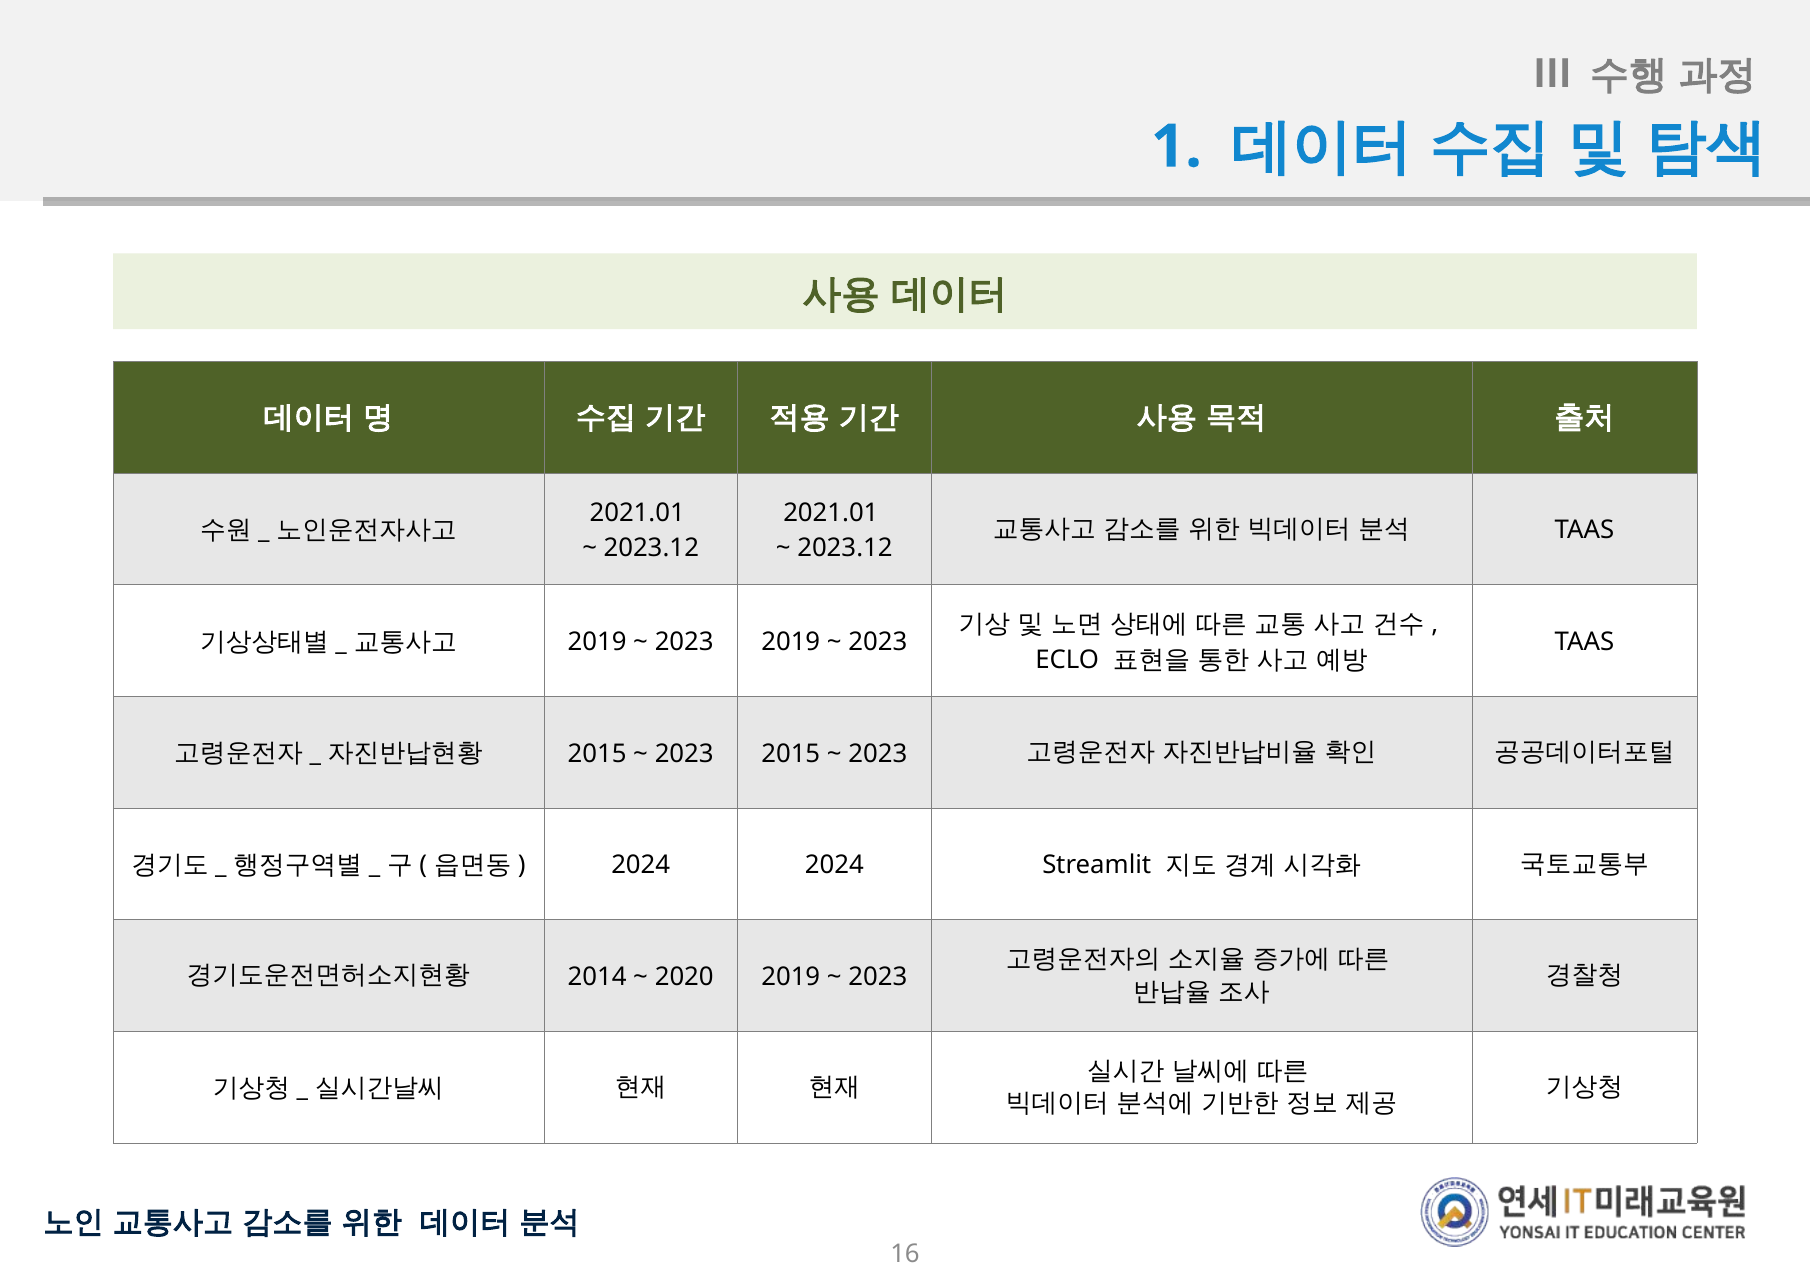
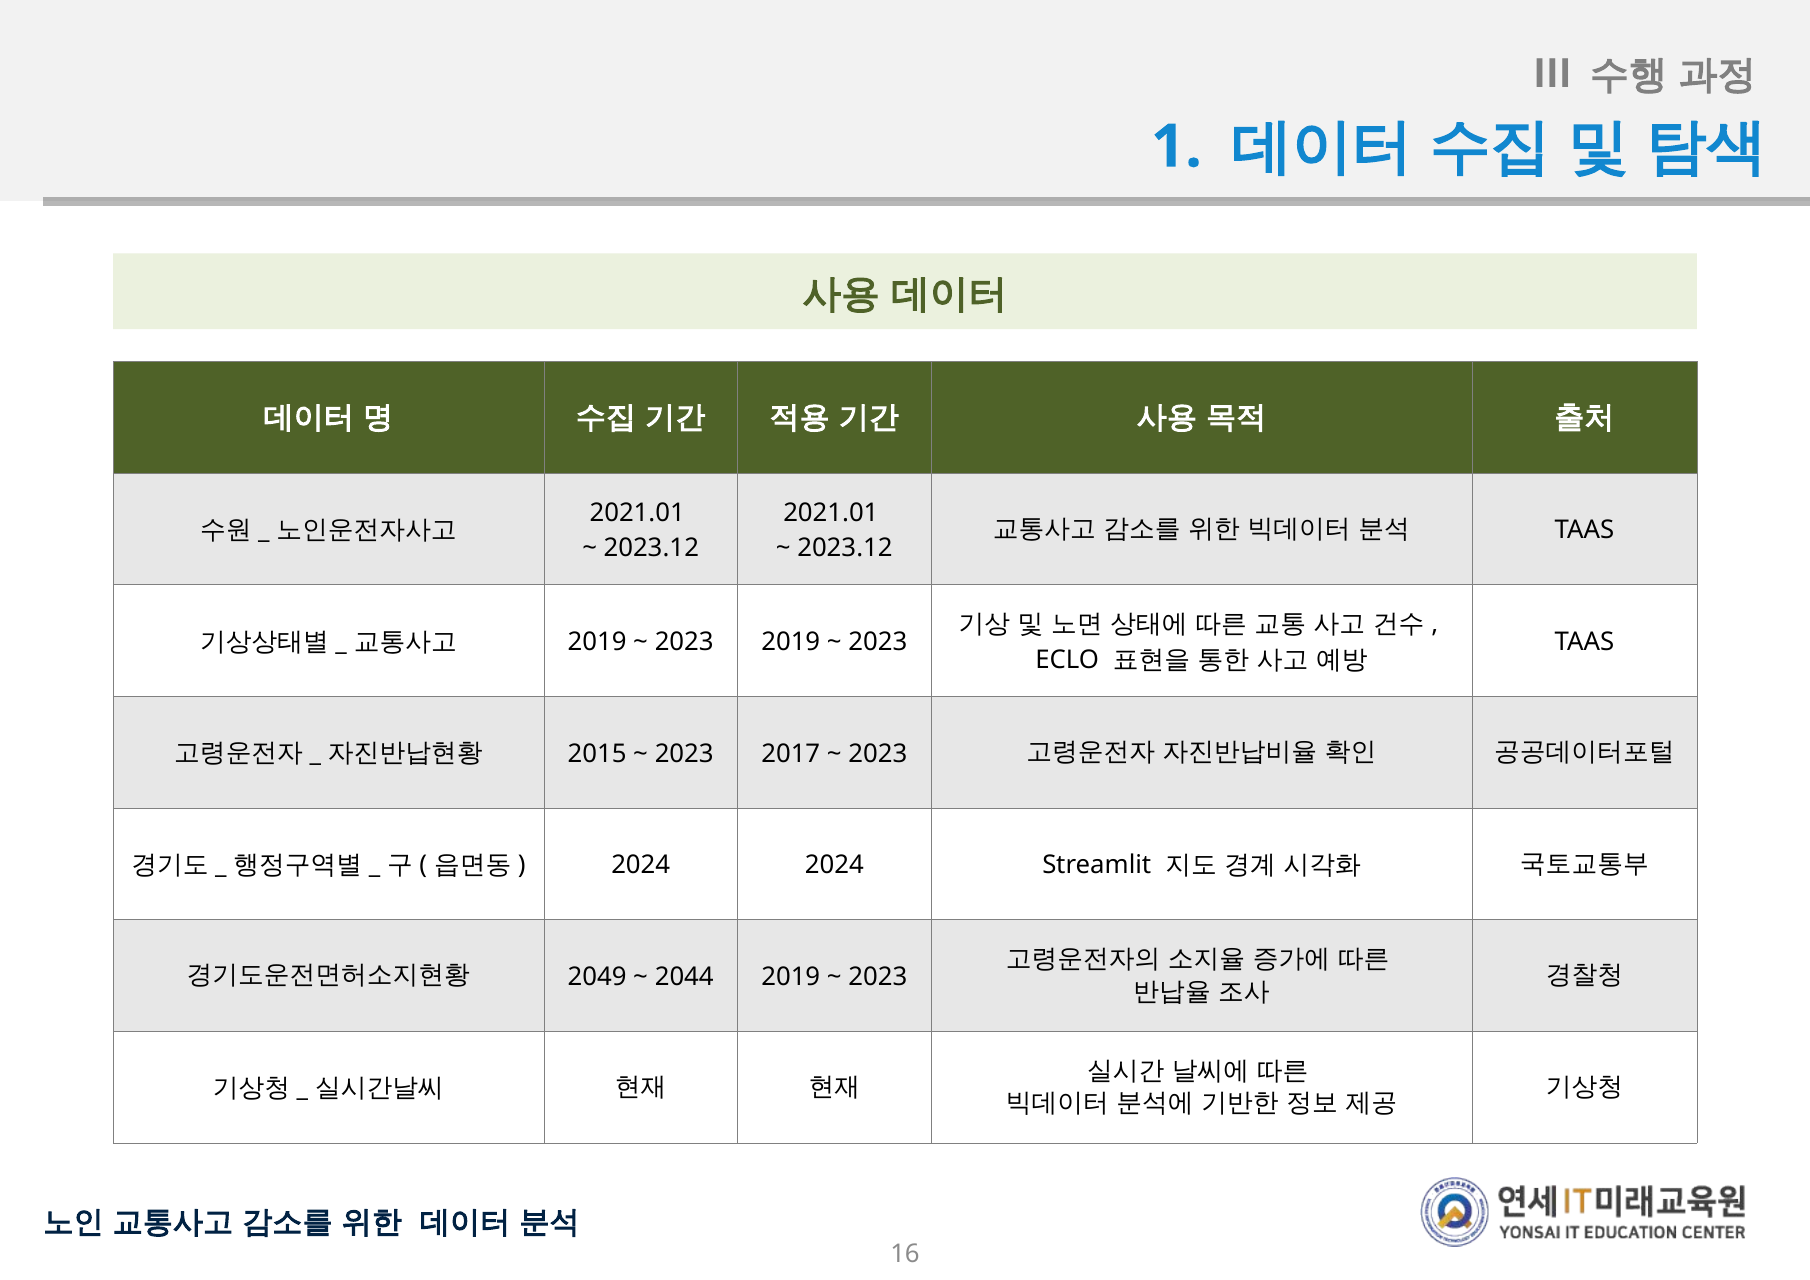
2023 2015: 2015 -> 2017
2014: 2014 -> 2049
2020: 2020 -> 2044
